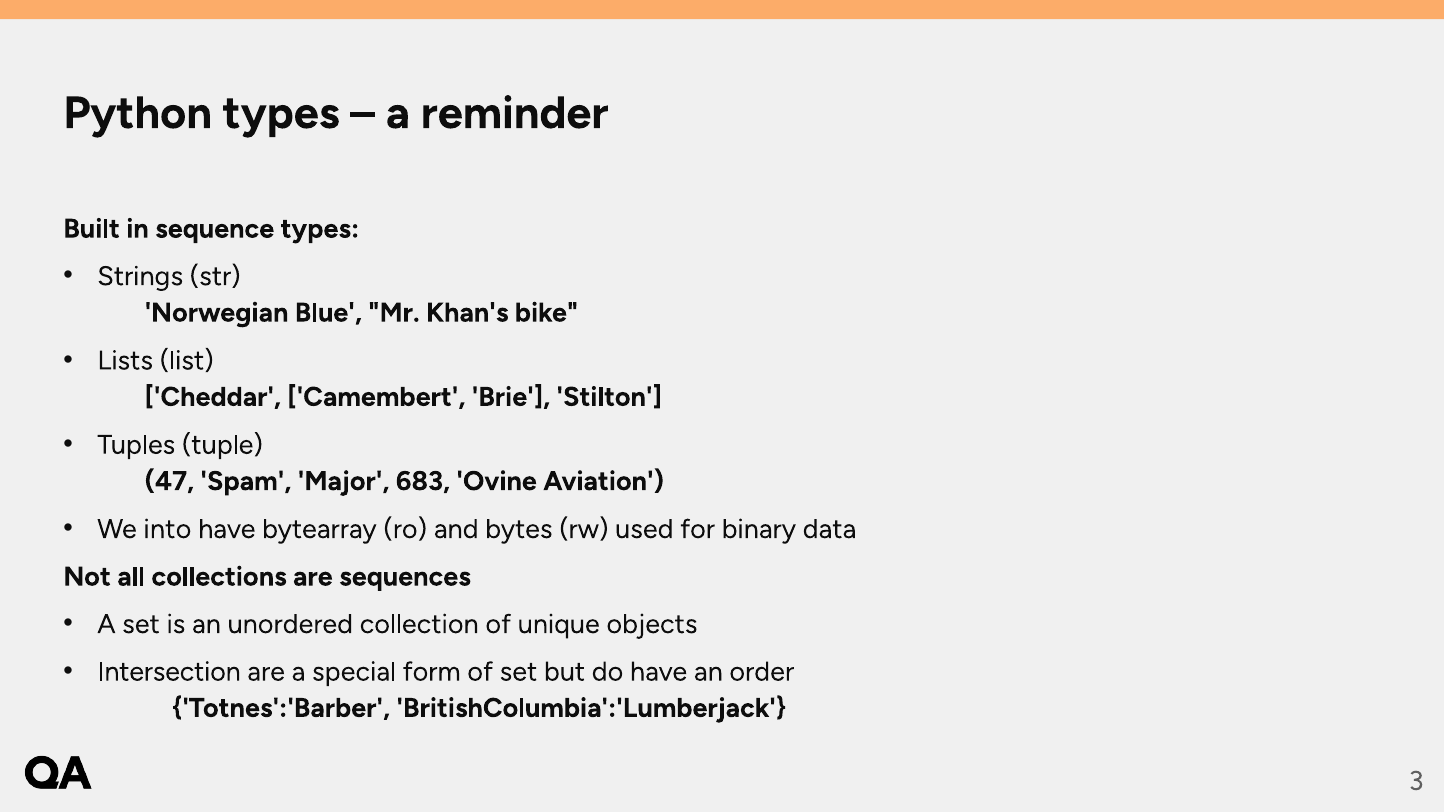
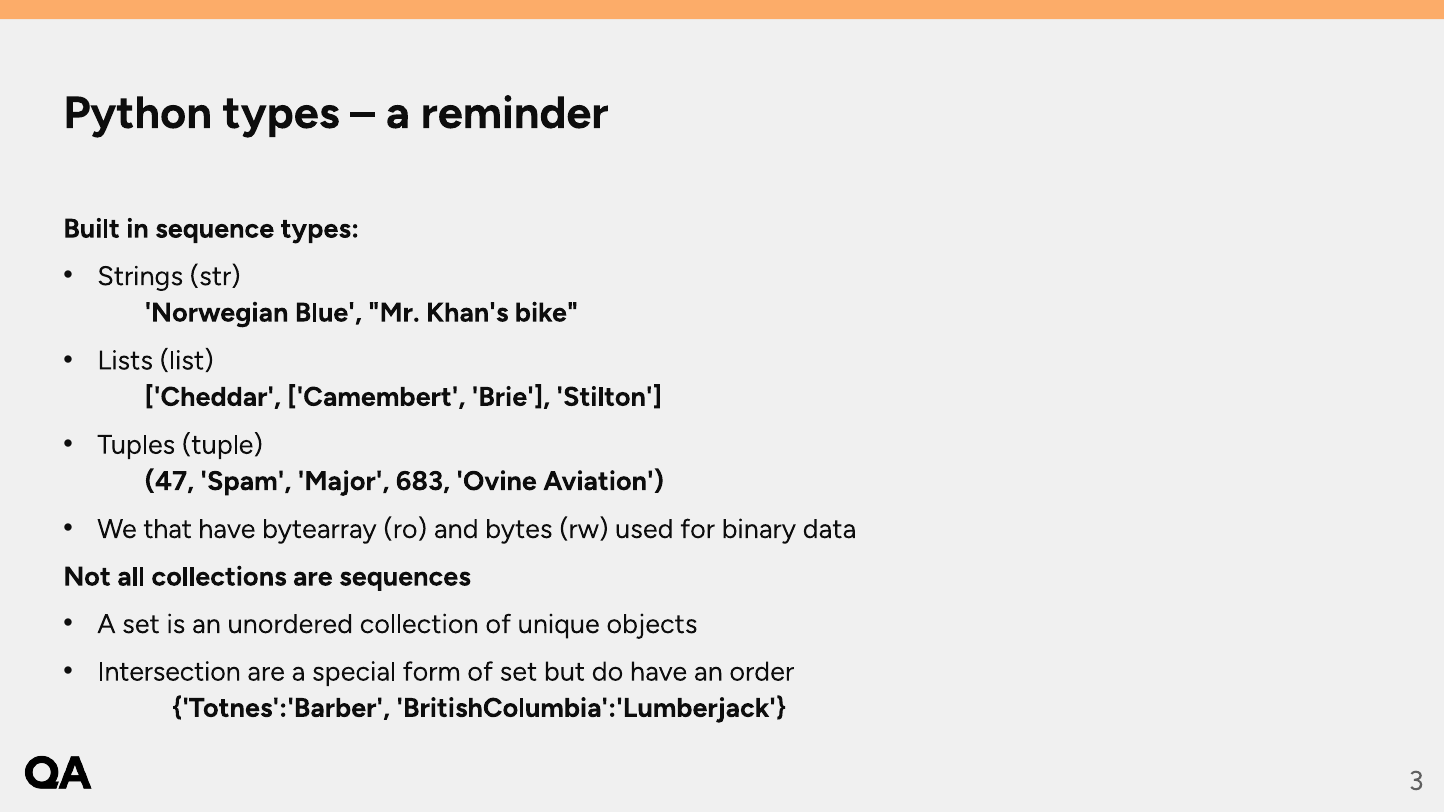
into: into -> that
